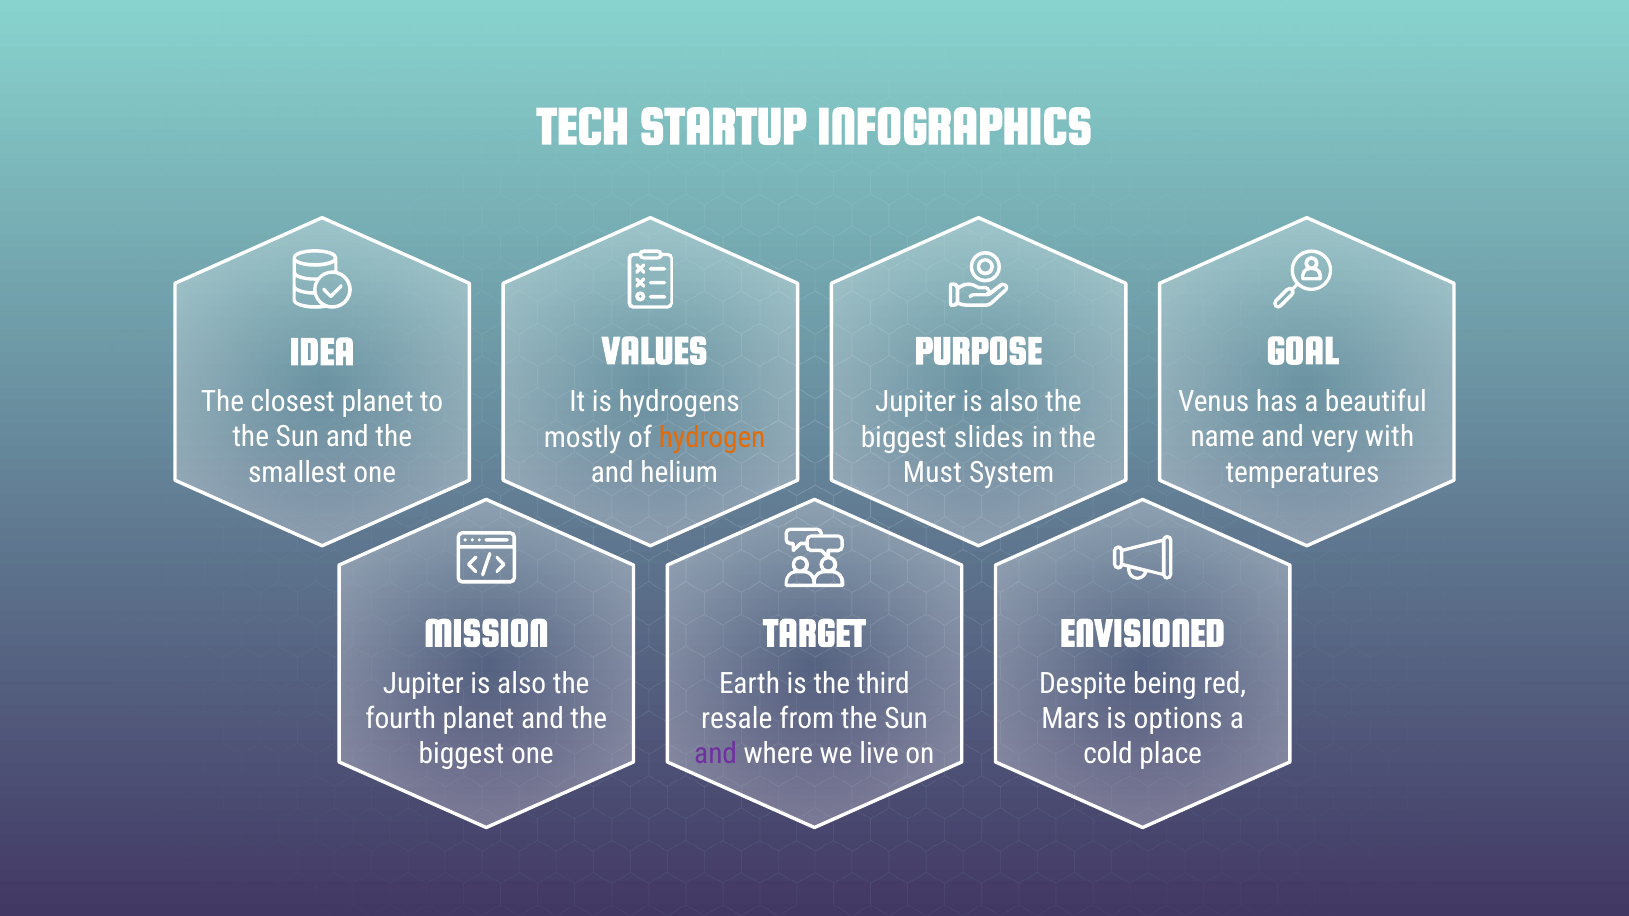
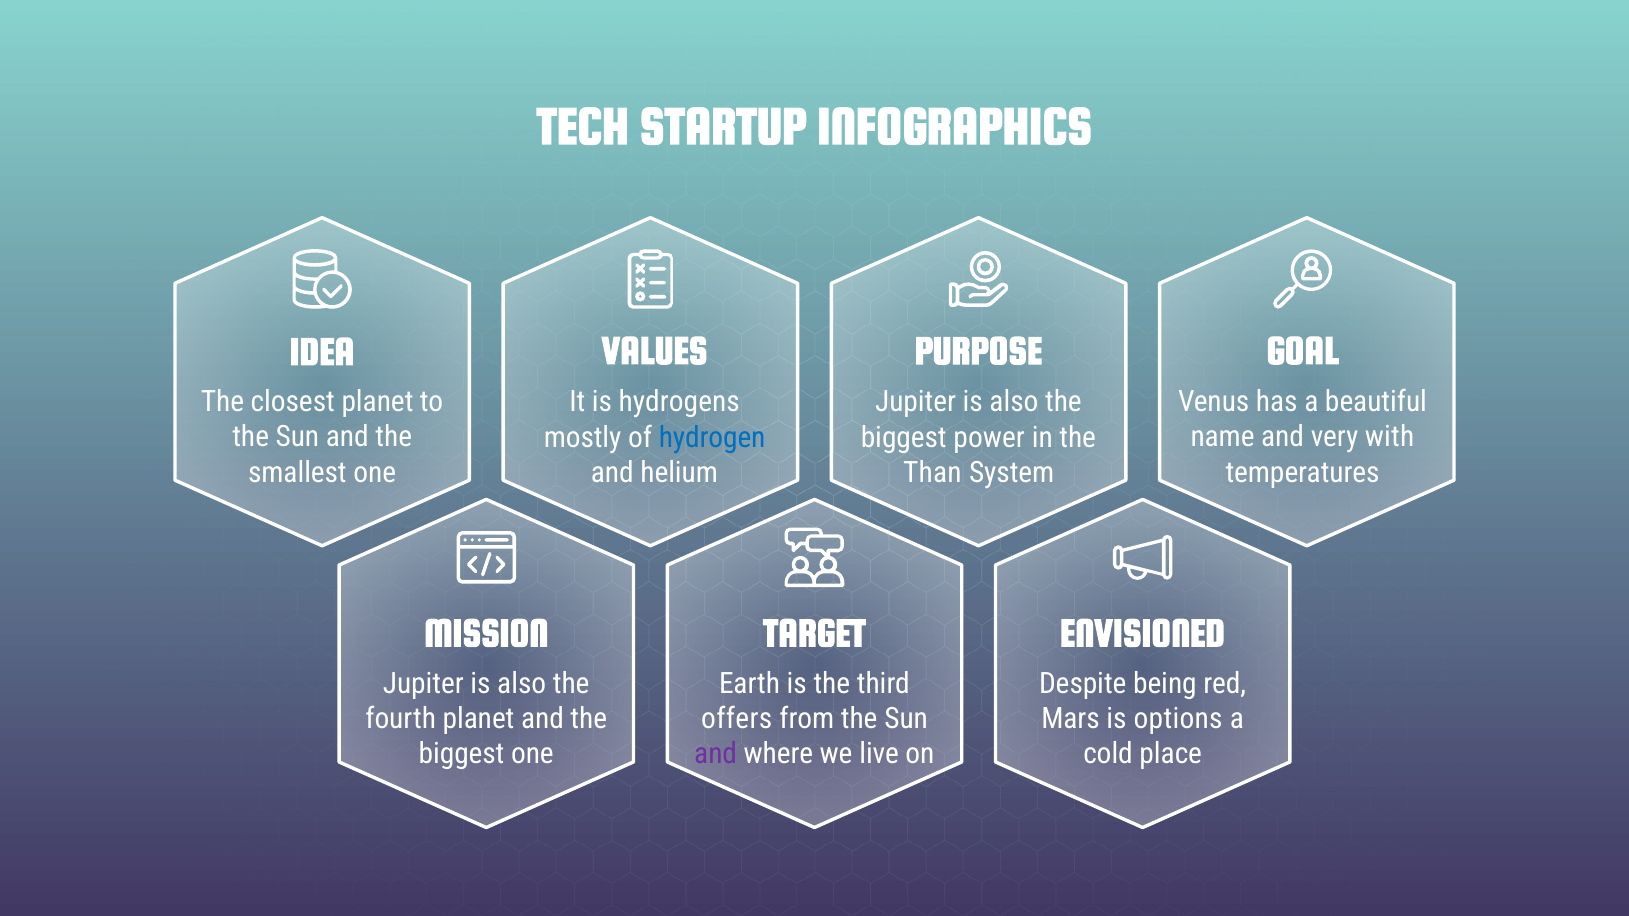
slides: slides -> power
hydrogen colour: orange -> blue
Must: Must -> Than
resale: resale -> offers
